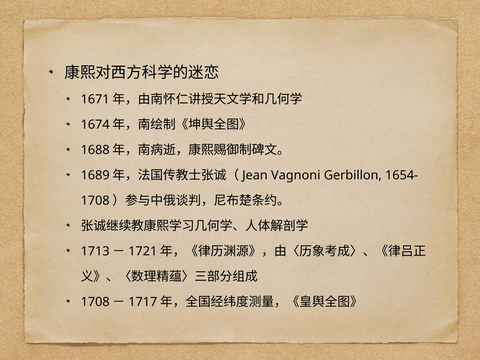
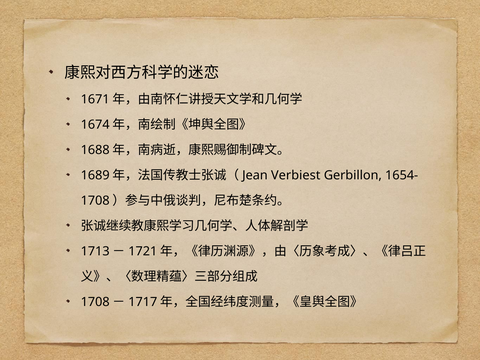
Vagnoni: Vagnoni -> Verbiest
